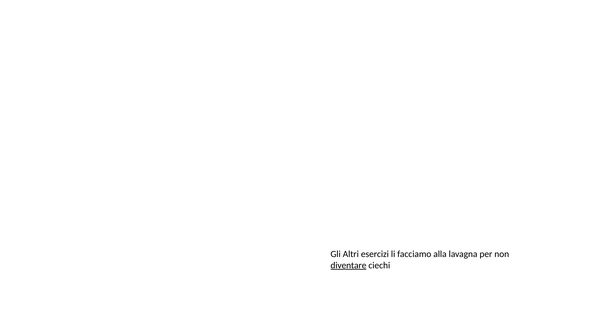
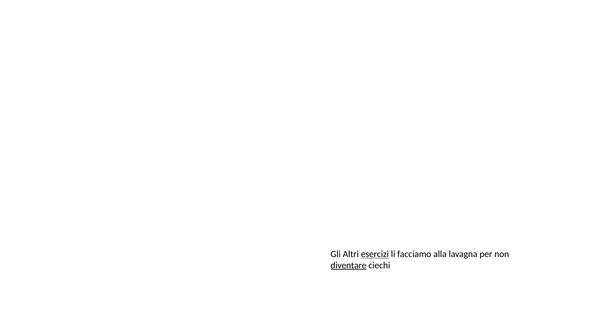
esercizi underline: none -> present
